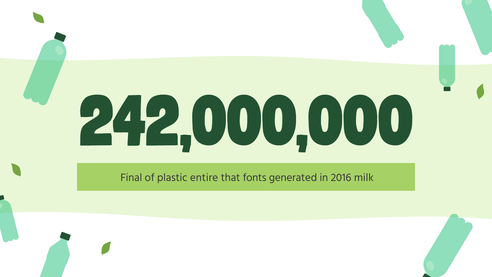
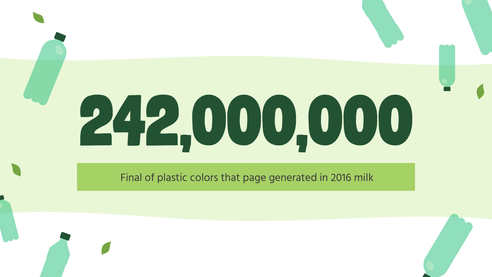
entire: entire -> colors
fonts: fonts -> page
